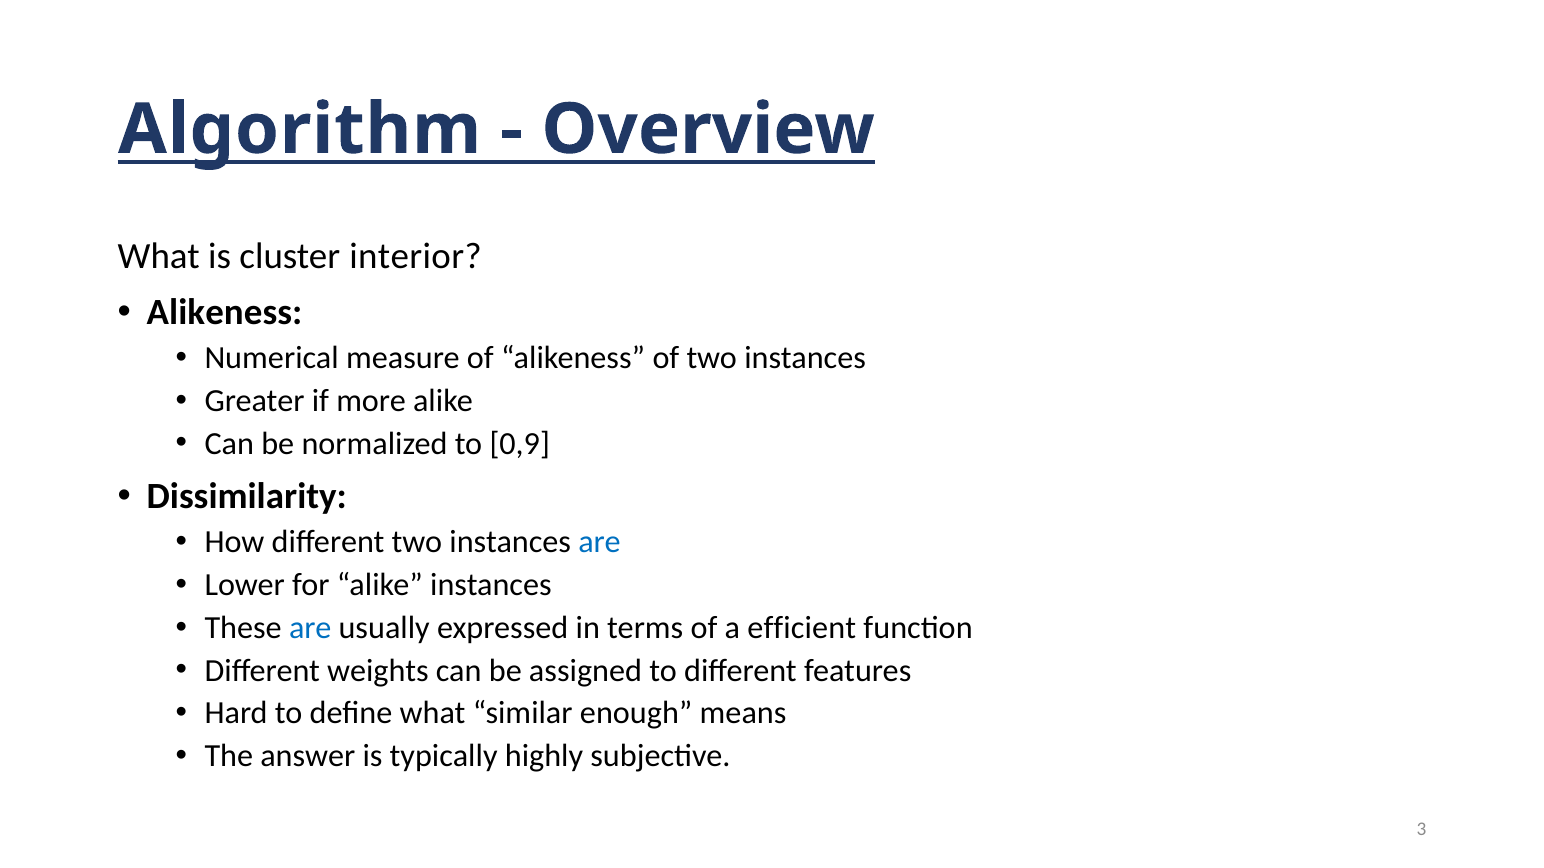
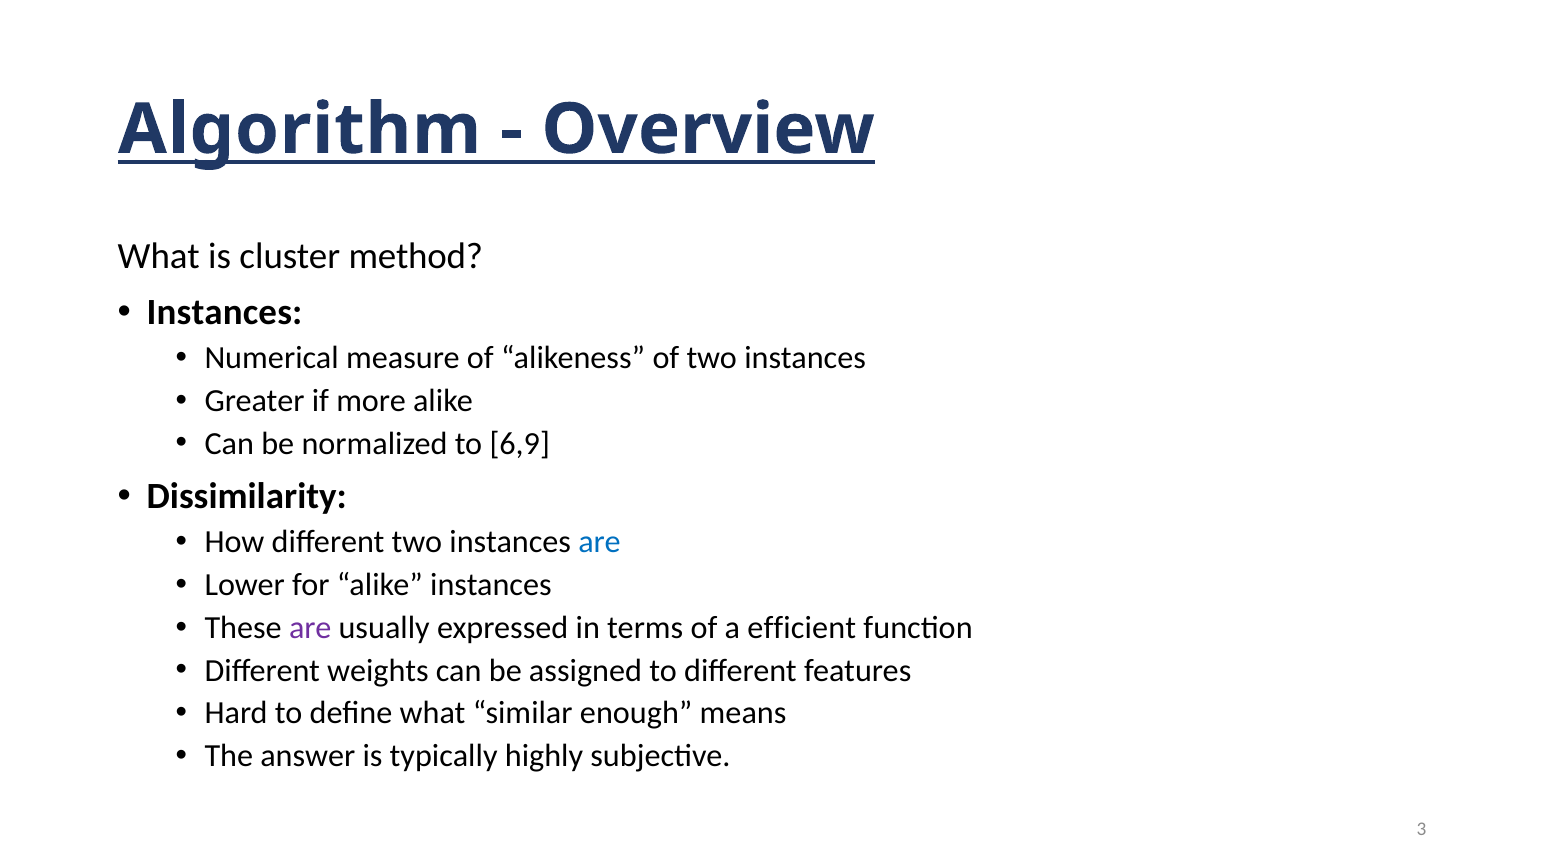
interior: interior -> method
Alikeness at (225, 313): Alikeness -> Instances
0,9: 0,9 -> 6,9
are at (310, 628) colour: blue -> purple
